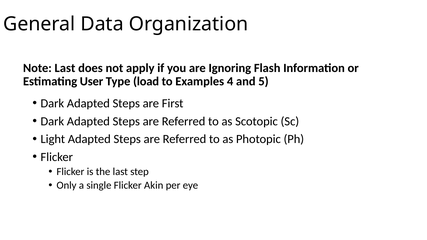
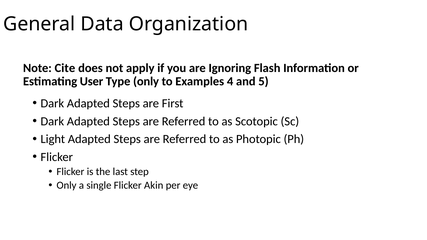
Note Last: Last -> Cite
Type load: load -> only
